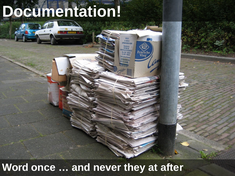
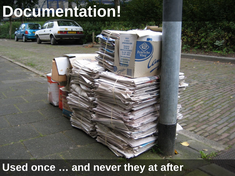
Word: Word -> Used
